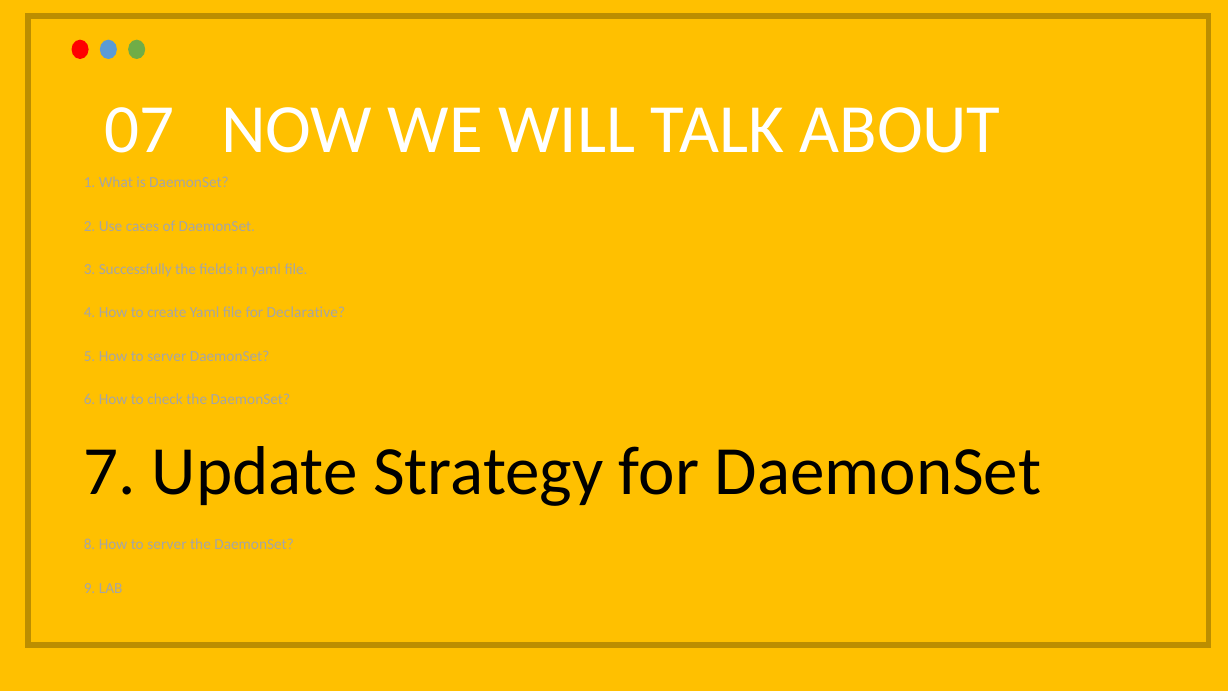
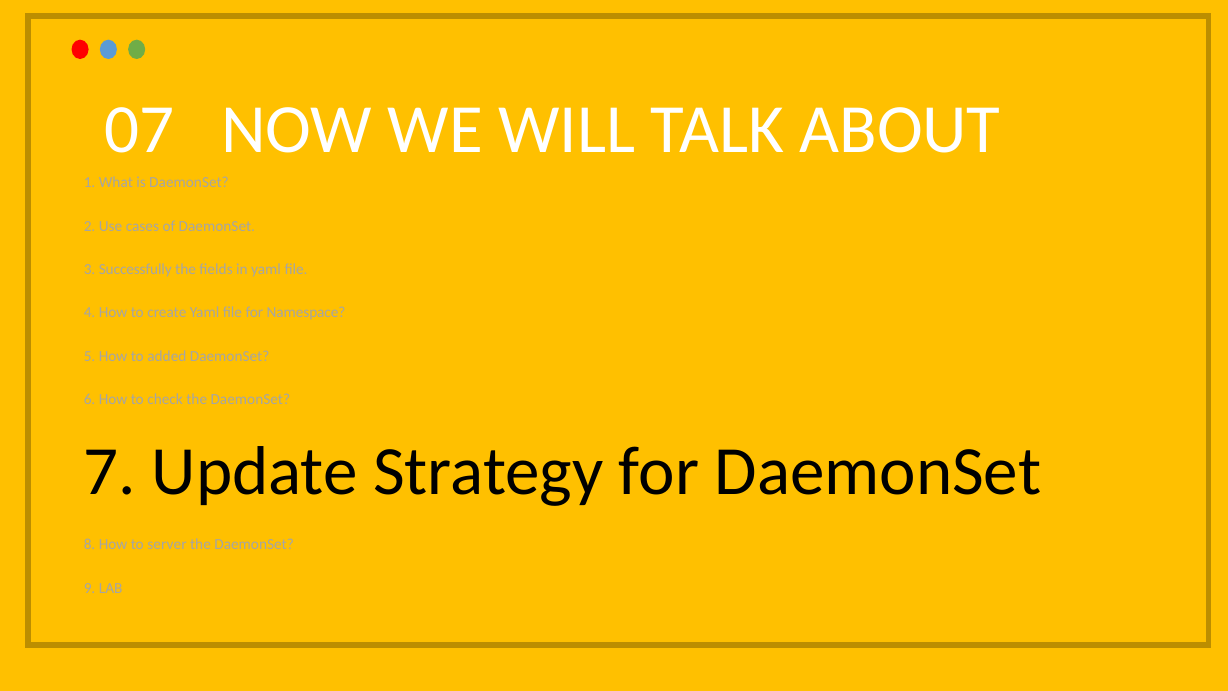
Declarative: Declarative -> Namespace
5 How to server: server -> added
